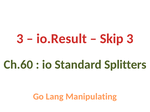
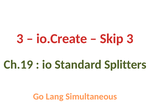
io.Result: io.Result -> io.Create
Ch.60: Ch.60 -> Ch.19
Manipulating: Manipulating -> Simultaneous
